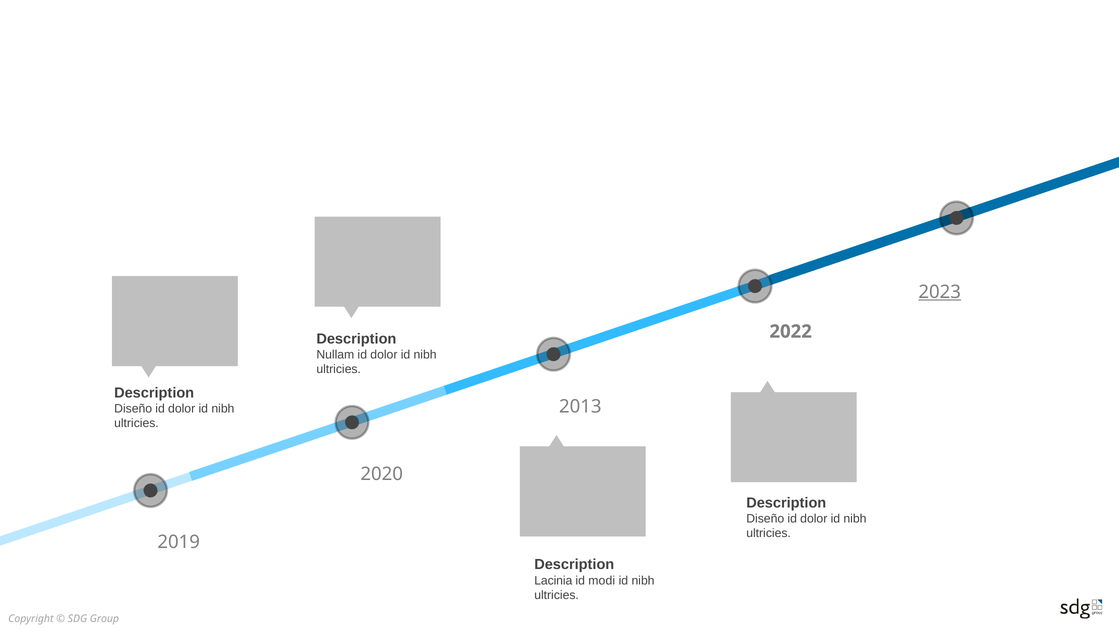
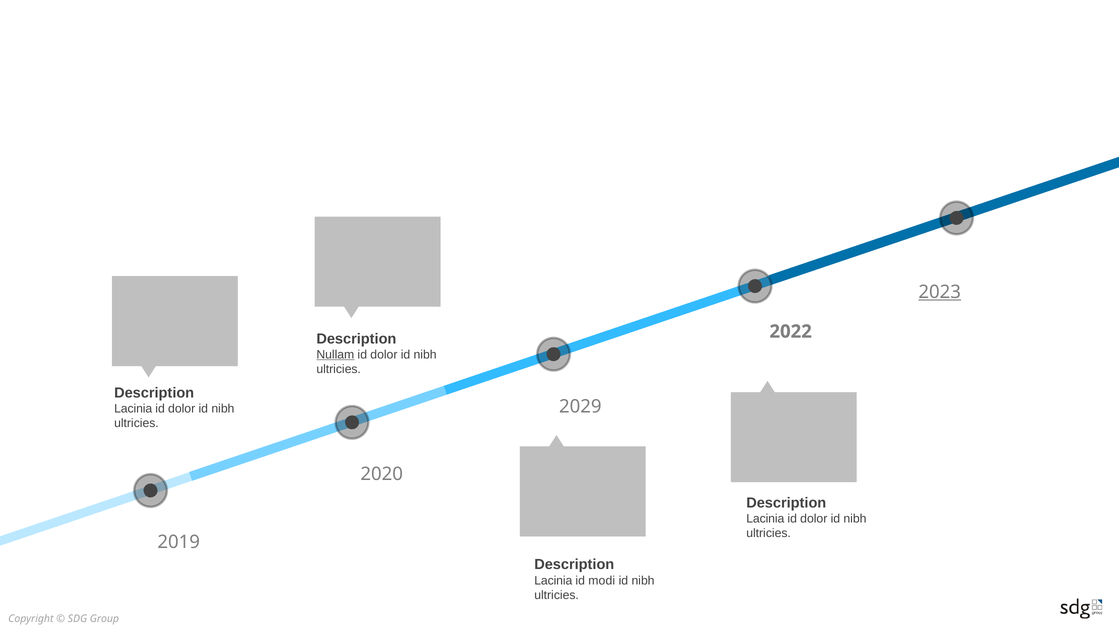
Nullam underline: none -> present
2013: 2013 -> 2029
Diseño at (133, 409): Diseño -> Lacinia
Diseño at (765, 519): Diseño -> Lacinia
